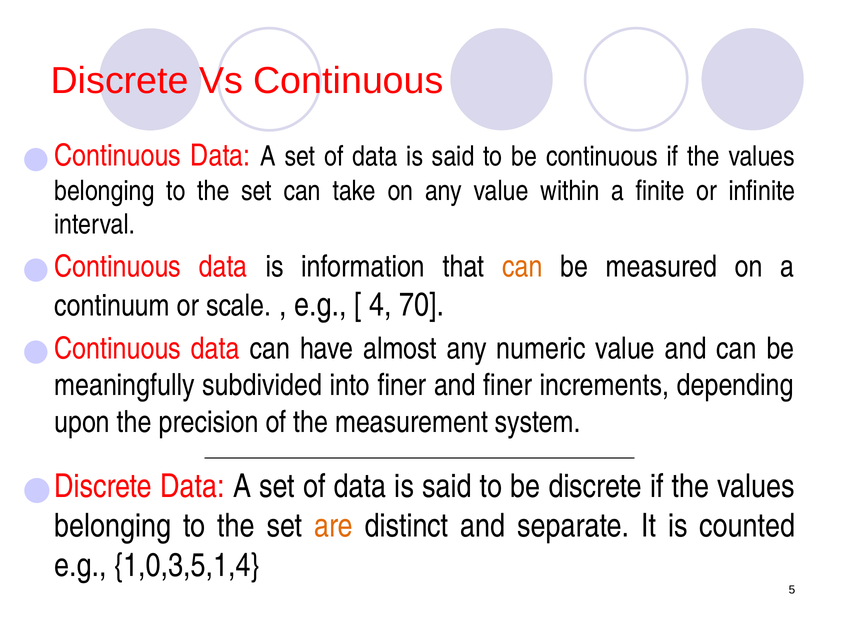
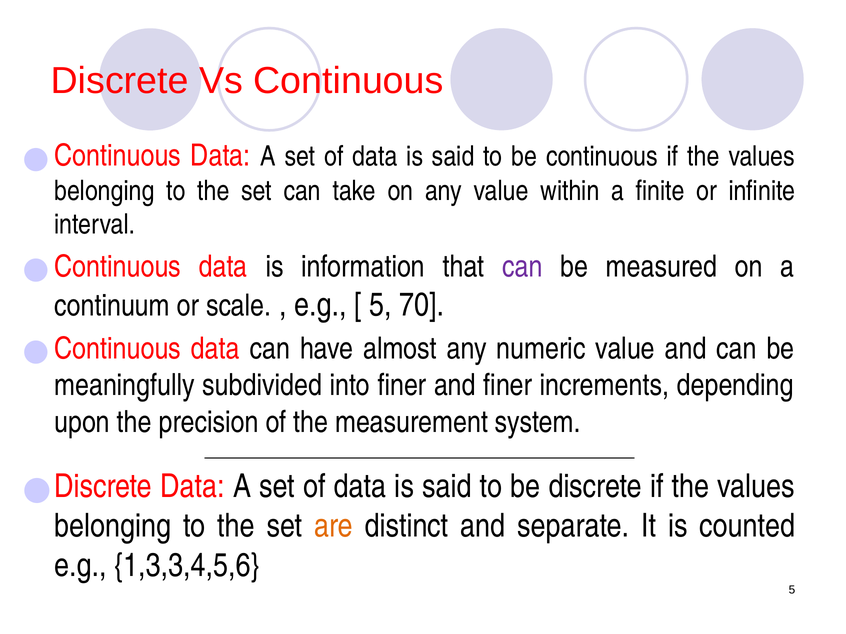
can at (522, 267) colour: orange -> purple
4 at (380, 305): 4 -> 5
1,0,3,5,1,4: 1,0,3,5,1,4 -> 1,3,3,4,5,6
